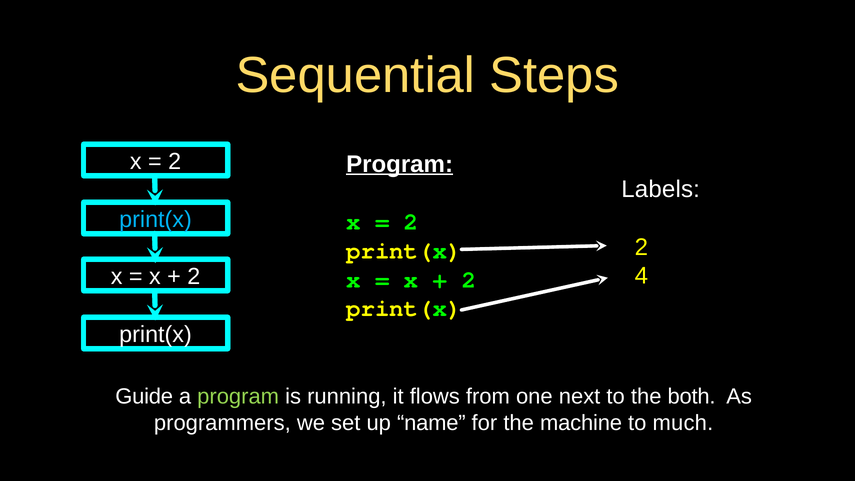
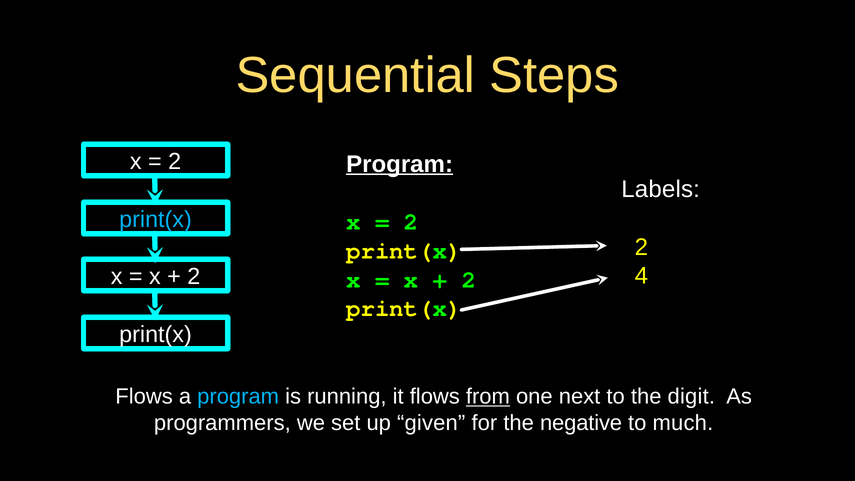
Guide at (144, 396): Guide -> Flows
program at (238, 396) colour: light green -> light blue
from underline: none -> present
both: both -> digit
name: name -> given
machine: machine -> negative
